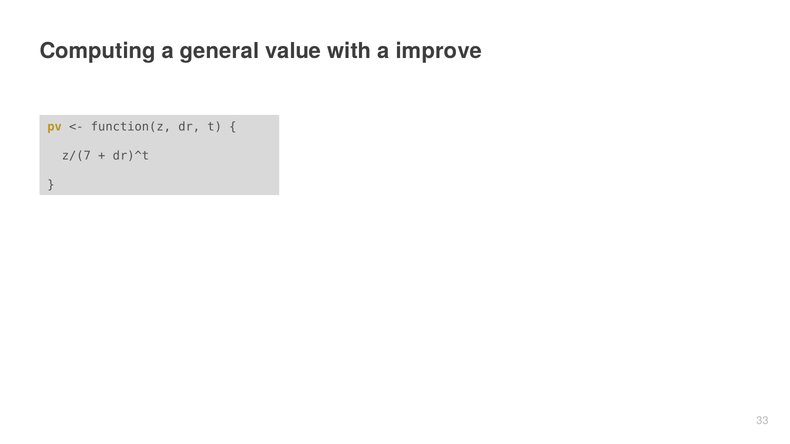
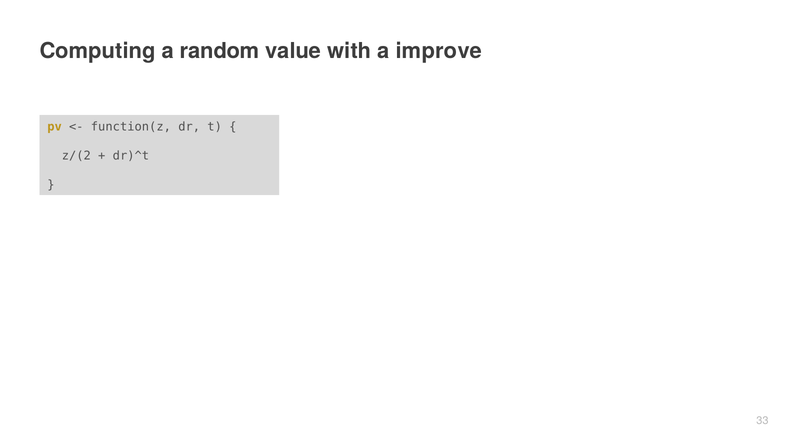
general: general -> random
z/(7: z/(7 -> z/(2
